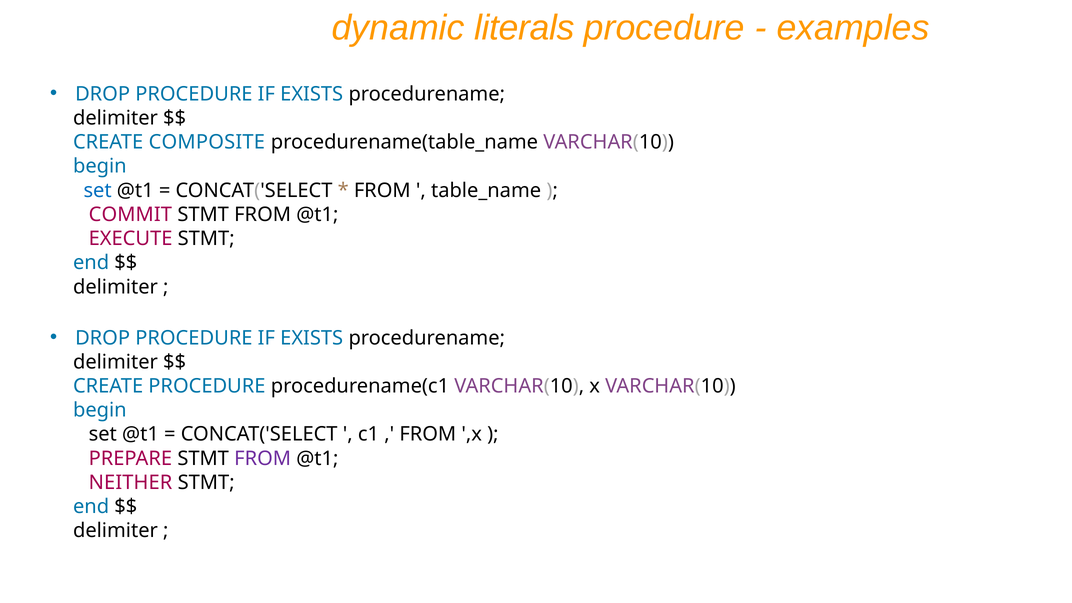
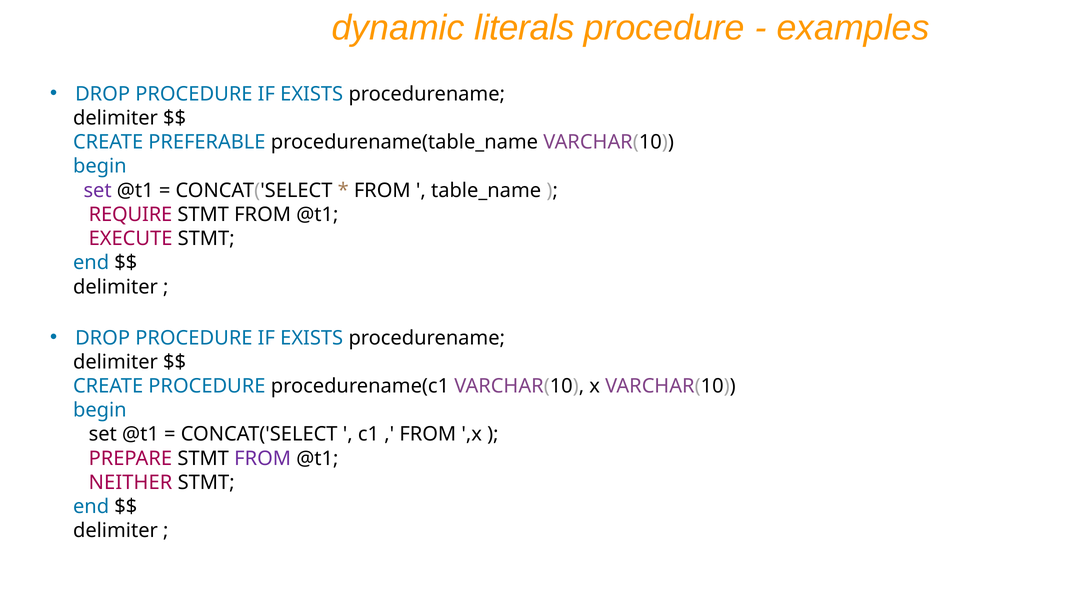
COMPOSITE: COMPOSITE -> PREFERABLE
set at (98, 190) colour: blue -> purple
COMMIT: COMMIT -> REQUIRE
